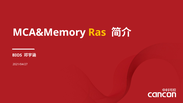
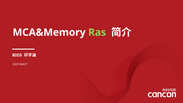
Ras colour: yellow -> light green
